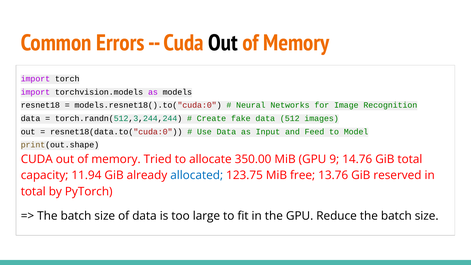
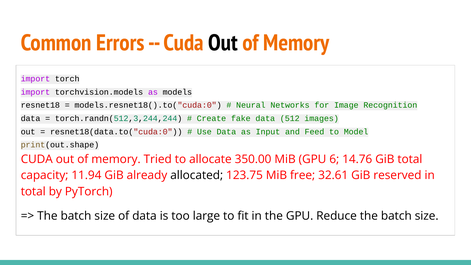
9: 9 -> 6
allocated colour: blue -> black
13.76: 13.76 -> 32.61
